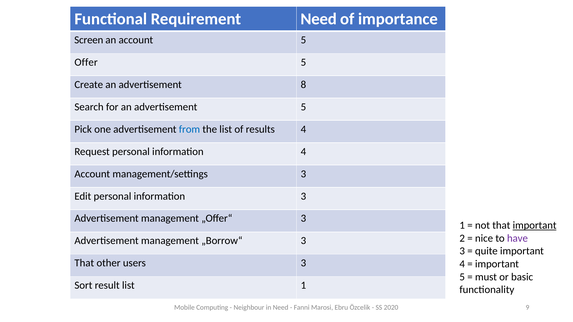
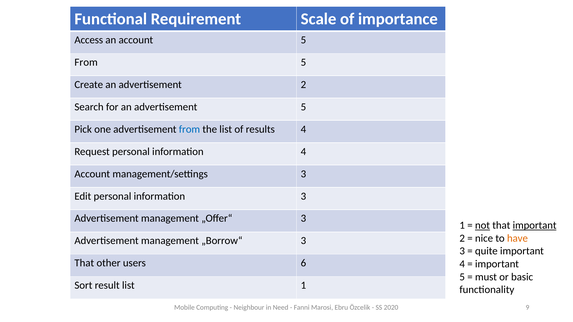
Requirement Need: Need -> Scale
Screen: Screen -> Access
Offer at (86, 62): Offer -> From
advertisement 8: 8 -> 2
not underline: none -> present
have colour: purple -> orange
users 3: 3 -> 6
